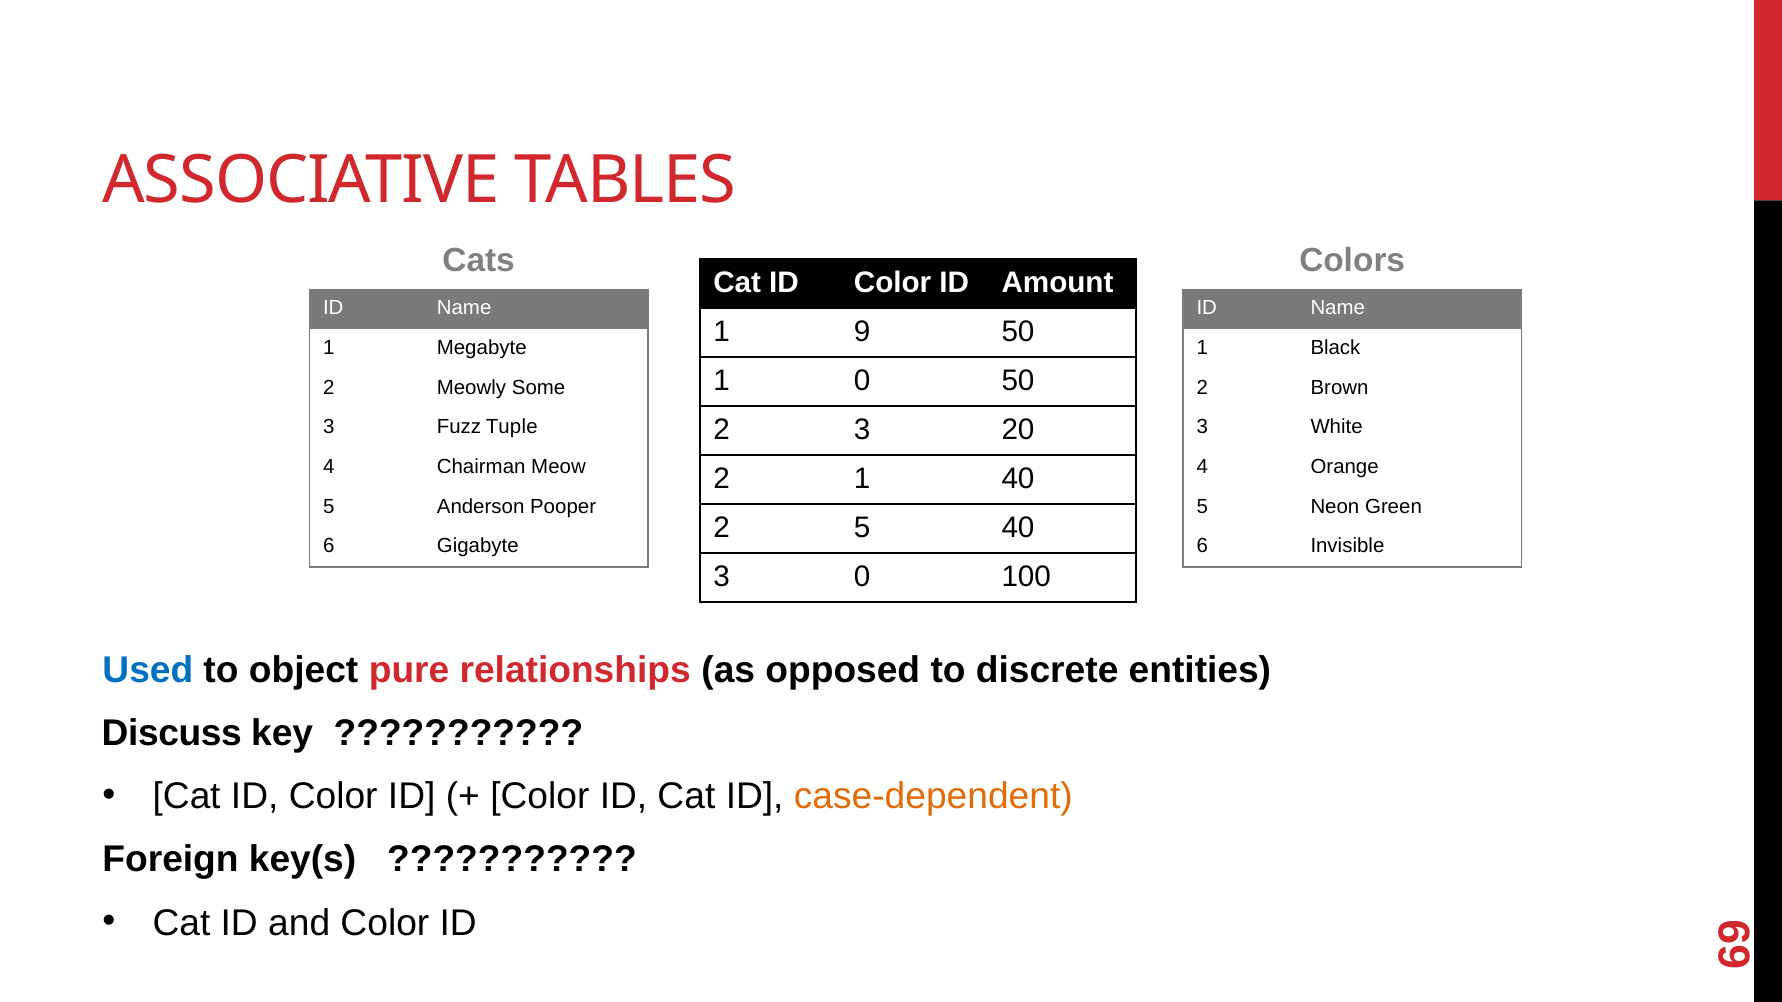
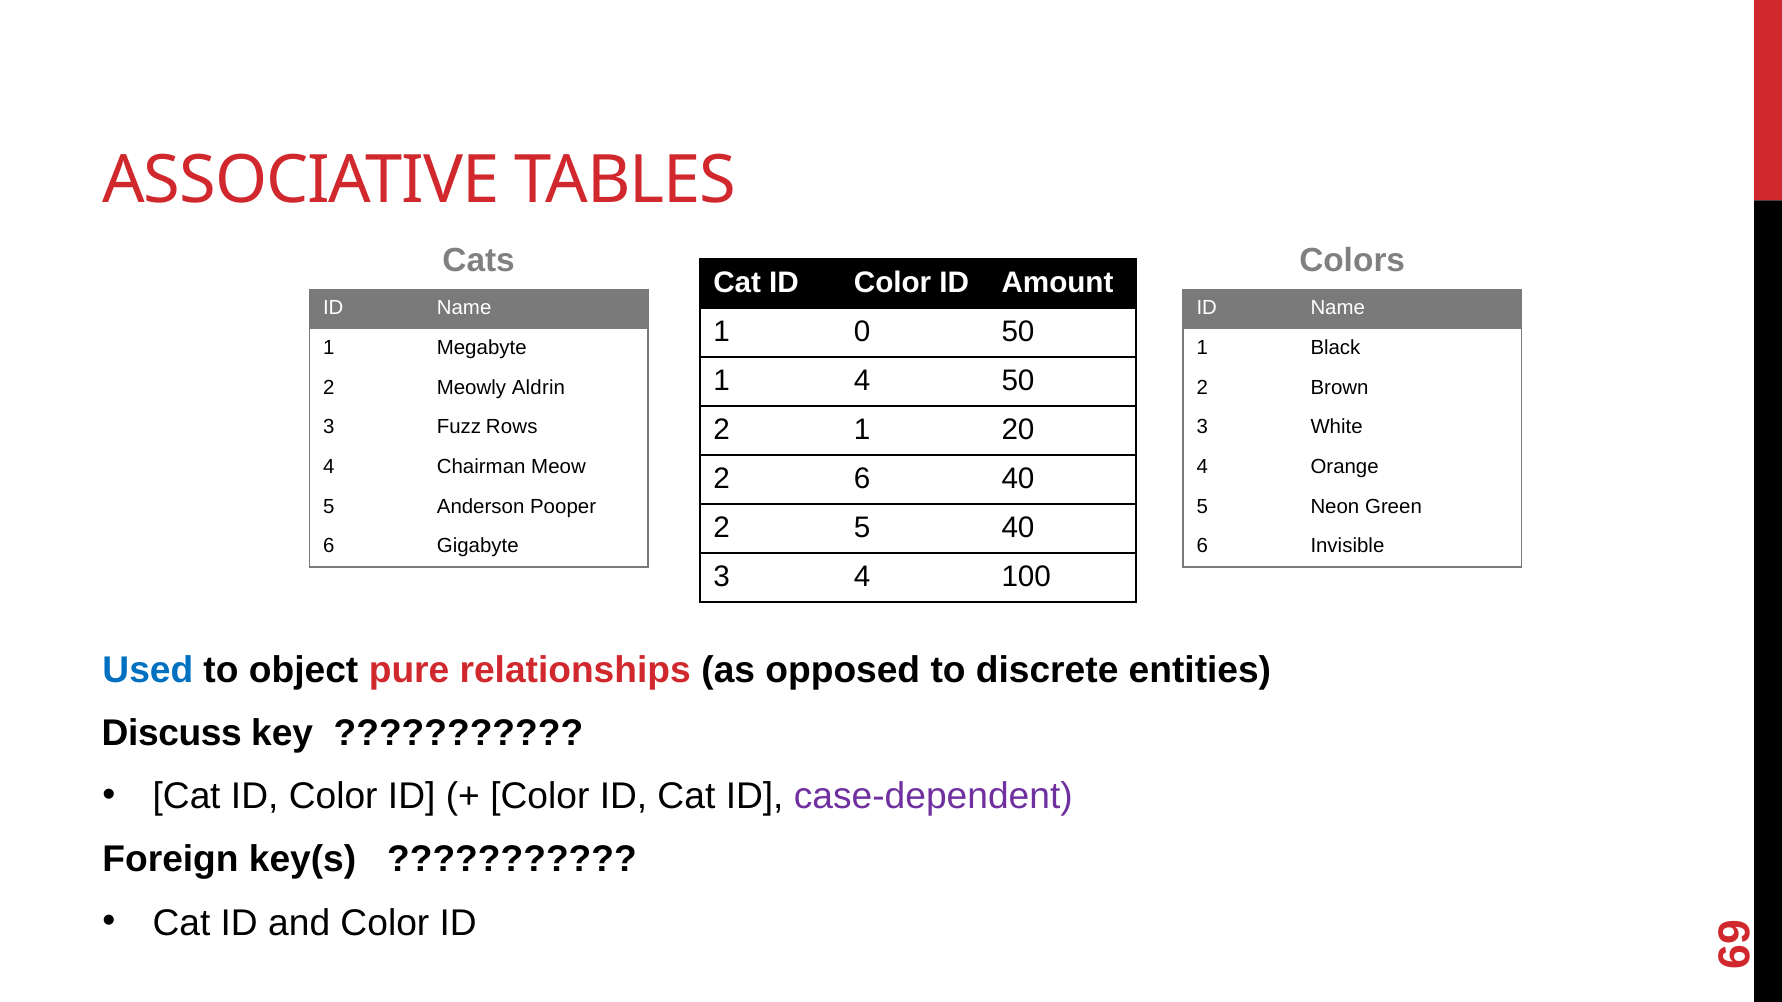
1 9: 9 -> 0
1 0: 0 -> 4
Some: Some -> Aldrin
2 3: 3 -> 1
Tuple: Tuple -> Rows
2 1: 1 -> 6
3 0: 0 -> 4
case-dependent colour: orange -> purple
